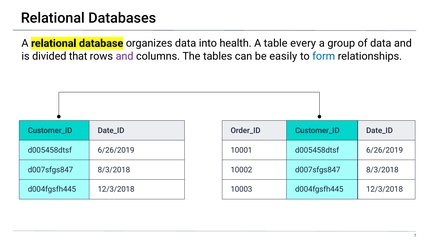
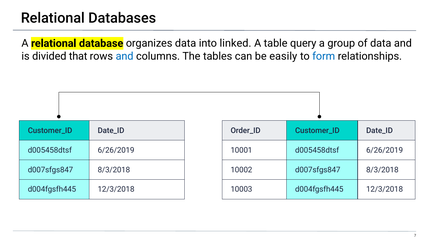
health: health -> linked
every: every -> query
and at (125, 56) colour: purple -> blue
